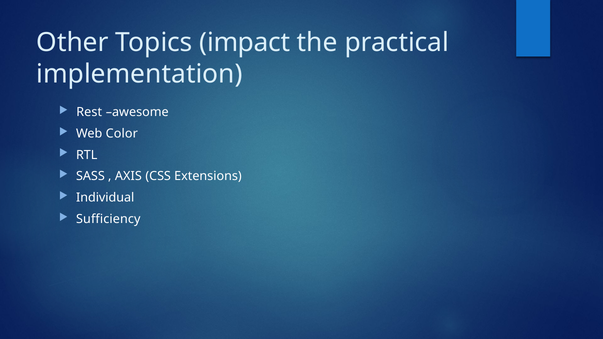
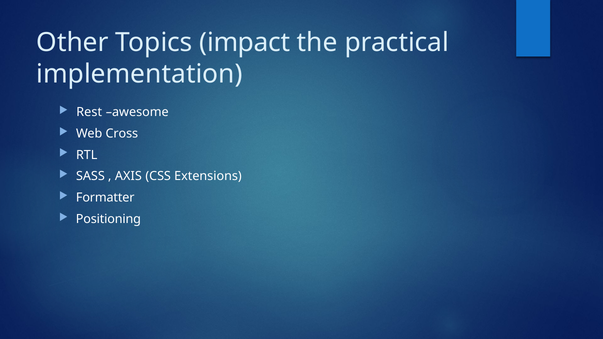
Color: Color -> Cross
Individual: Individual -> Formatter
Sufficiency: Sufficiency -> Positioning
